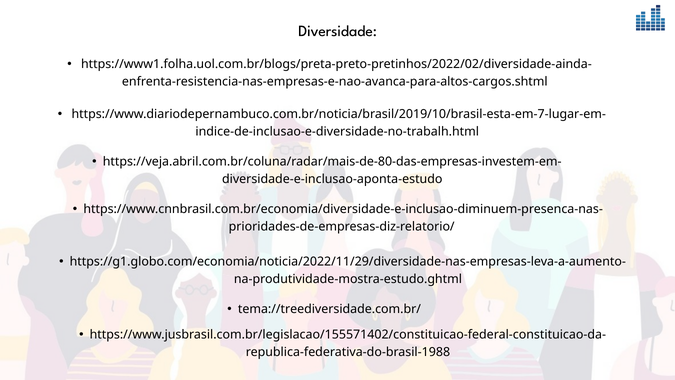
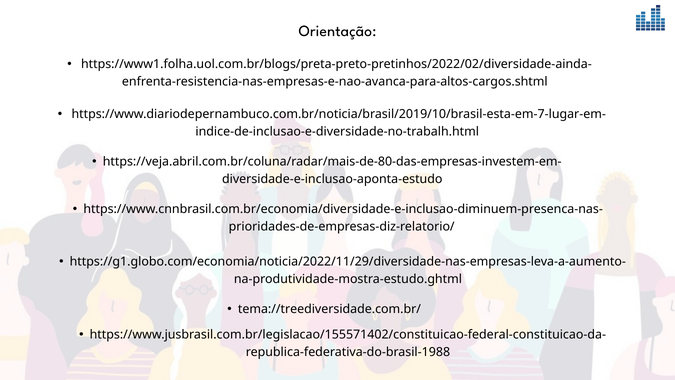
Diversidade: Diversidade -> Orientação
